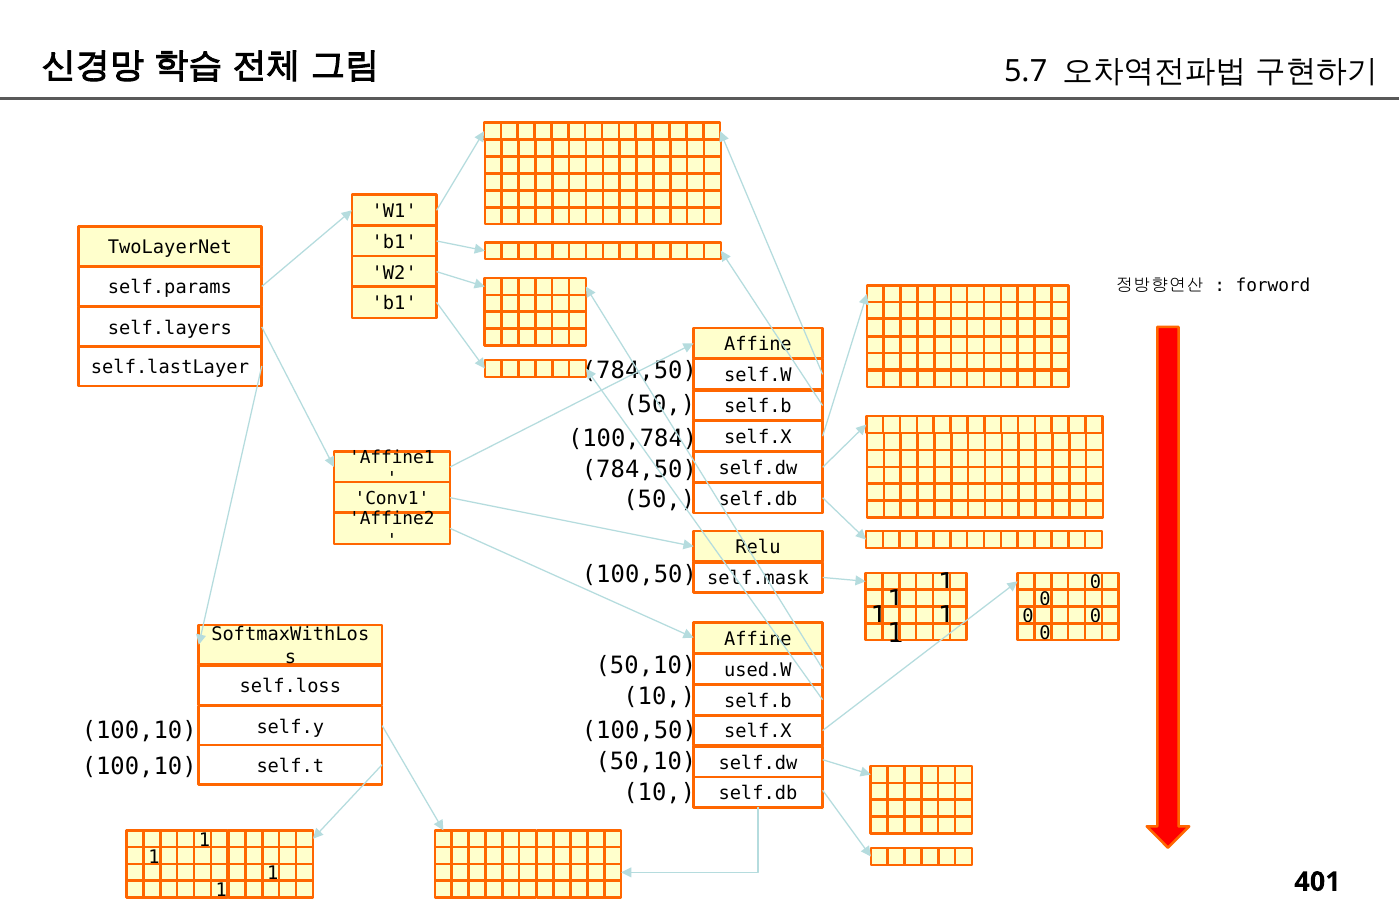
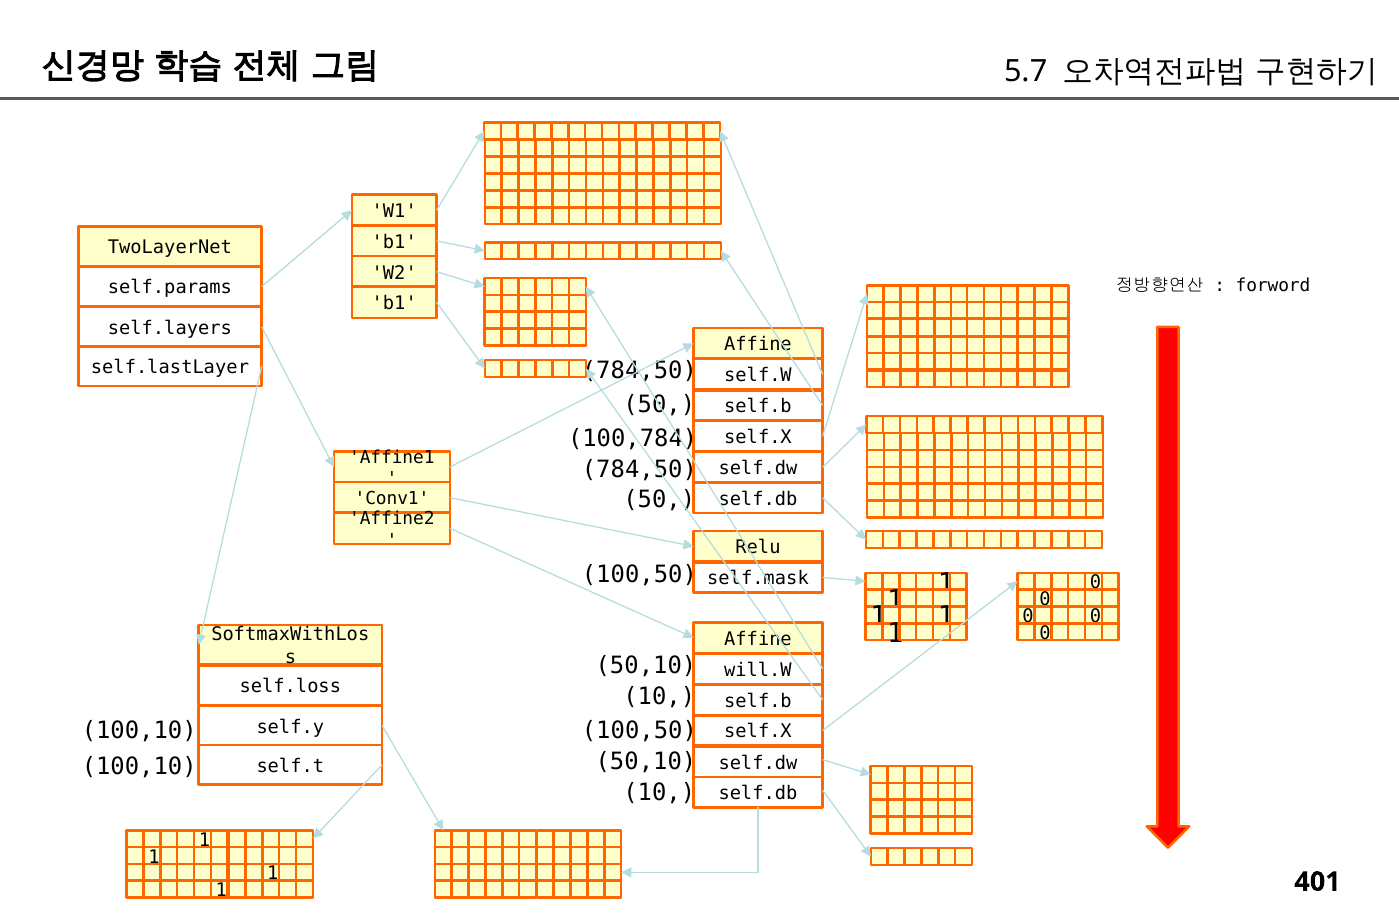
used.W: used.W -> will.W
